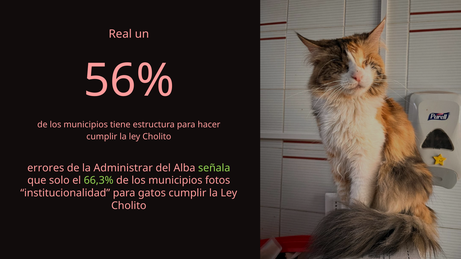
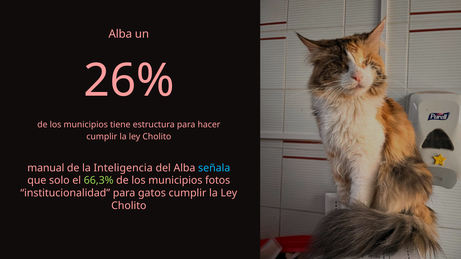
Real at (120, 34): Real -> Alba
56%: 56% -> 26%
errores: errores -> manual
Administrar: Administrar -> Inteligencia
señala colour: light green -> light blue
